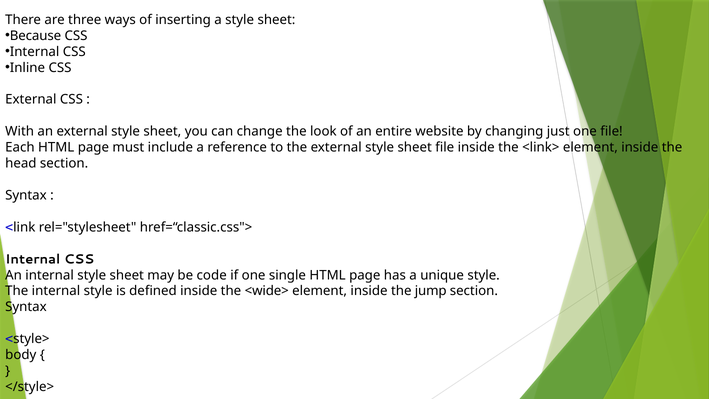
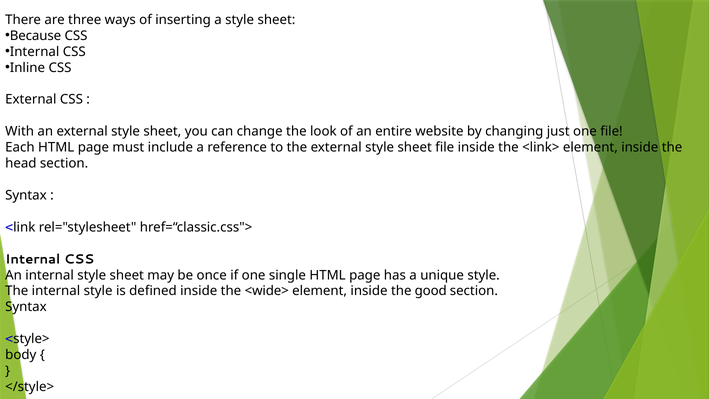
code: code -> once
jump: jump -> good
